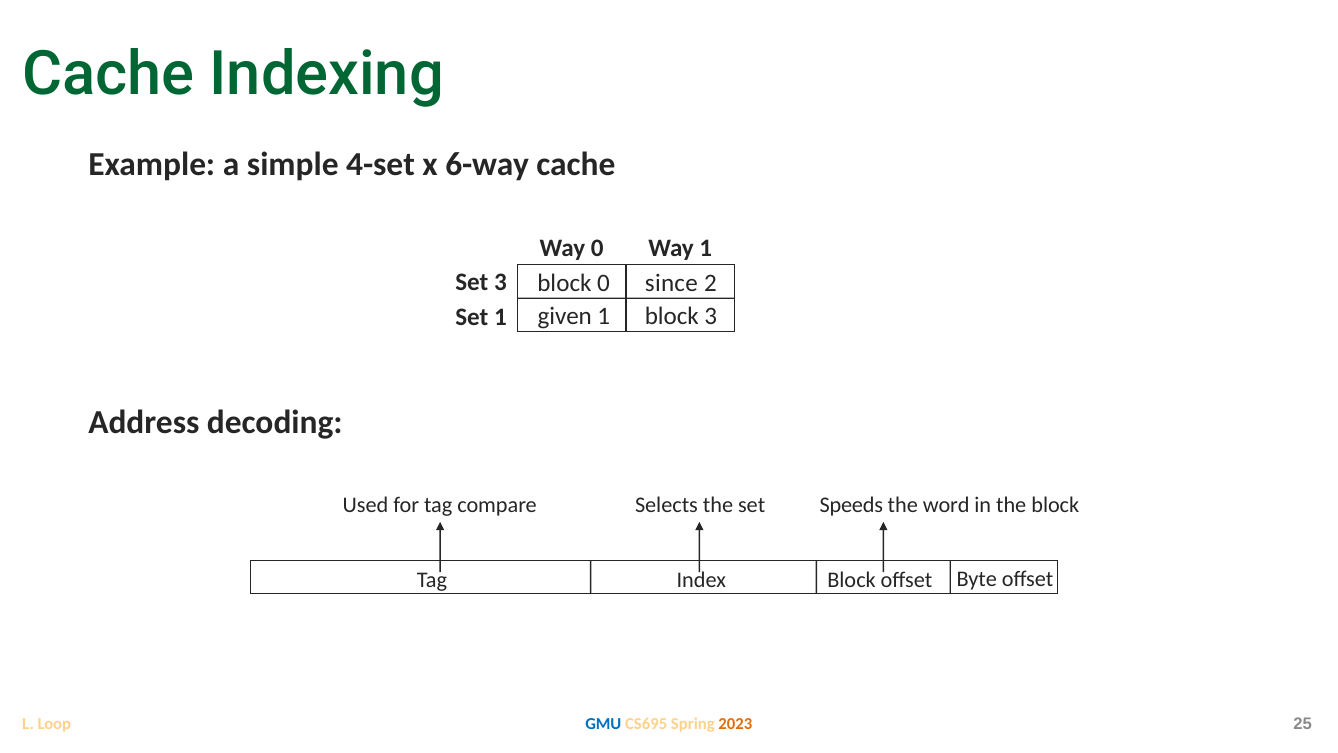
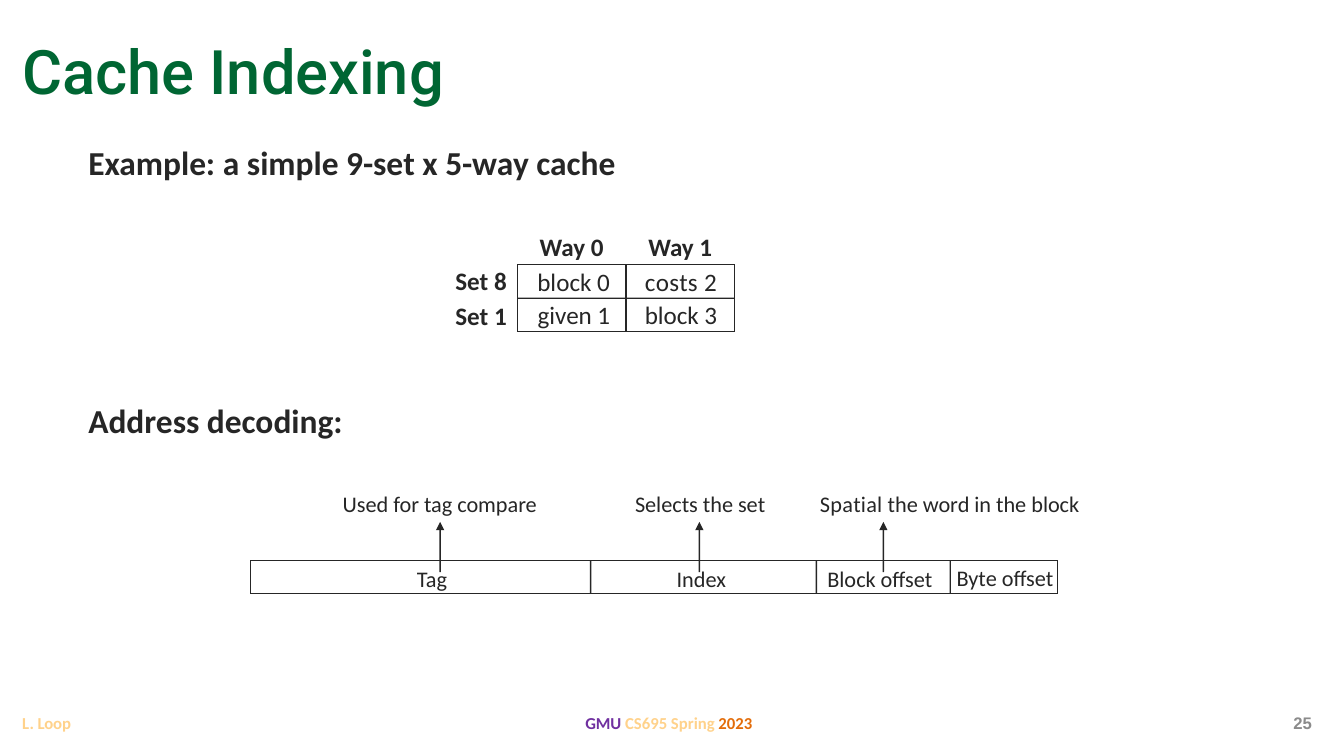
4-set: 4-set -> 9-set
6-way: 6-way -> 5-way
Set 3: 3 -> 8
since: since -> costs
Speeds: Speeds -> Spatial
GMU colour: blue -> purple
